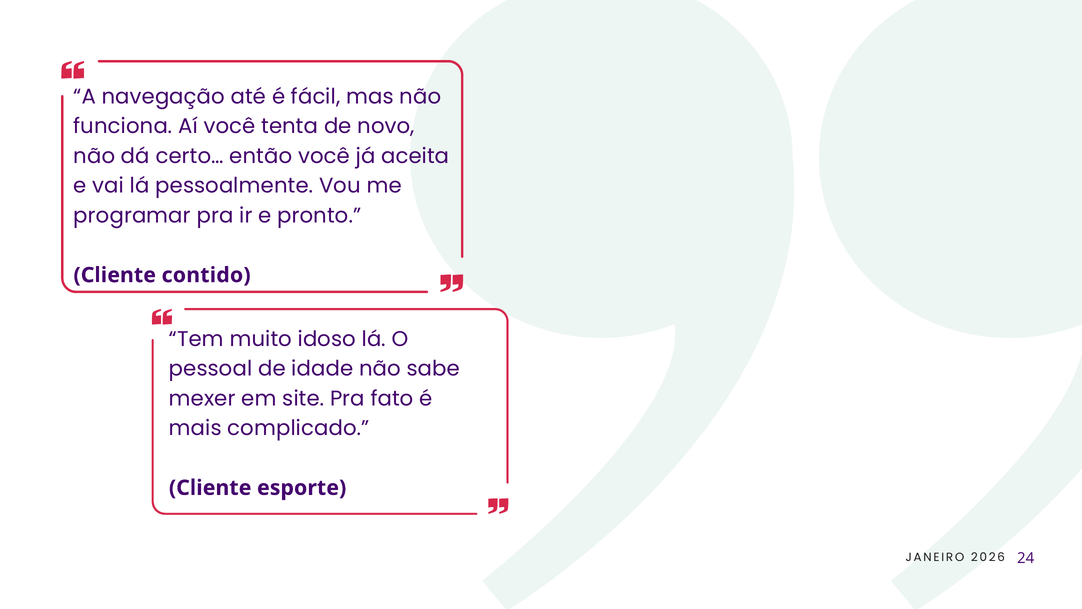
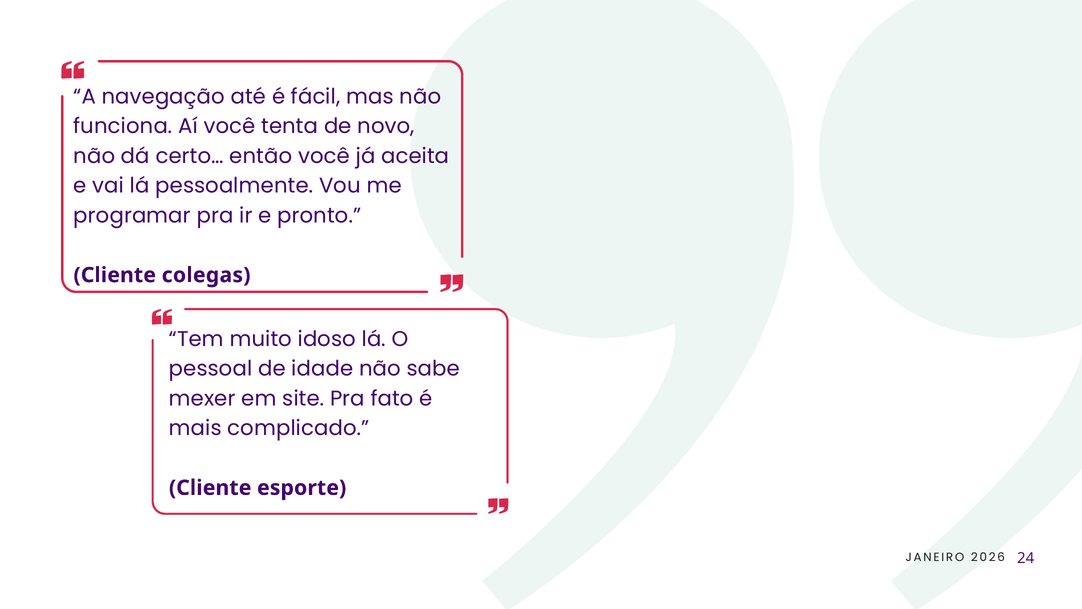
contido: contido -> colegas
